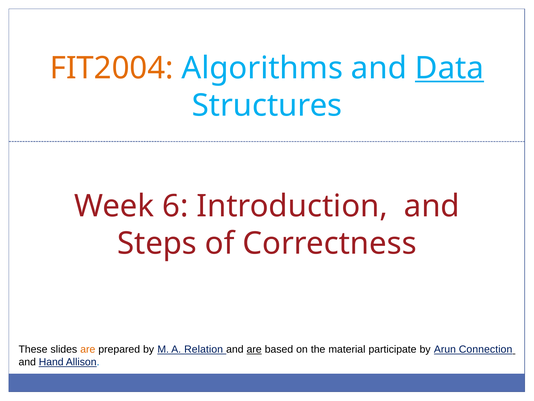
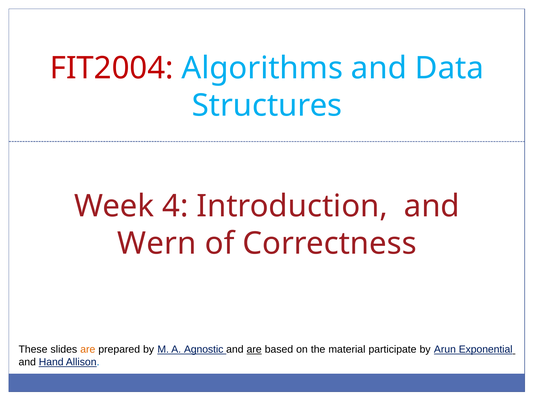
FIT2004 colour: orange -> red
Data underline: present -> none
6: 6 -> 4
Steps: Steps -> Wern
Relation: Relation -> Agnostic
Connection: Connection -> Exponential
